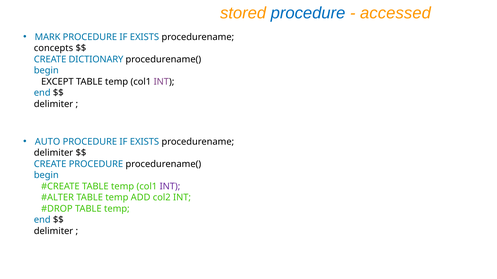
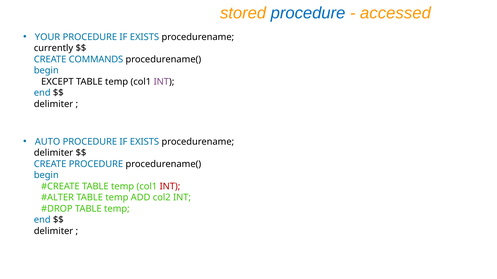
MARK: MARK -> YOUR
concepts: concepts -> currently
DICTIONARY: DICTIONARY -> COMMANDS
INT at (170, 187) colour: purple -> red
